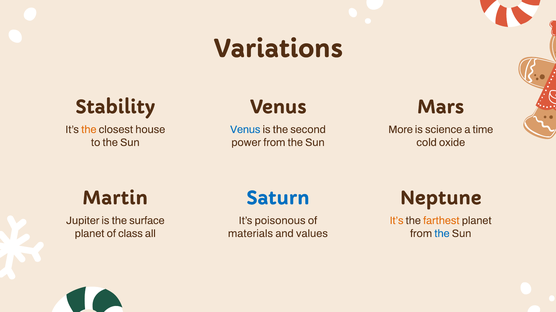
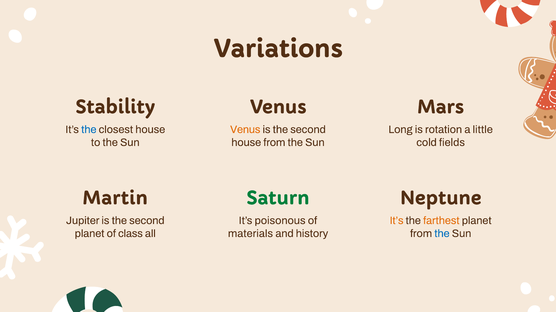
the at (89, 130) colour: orange -> blue
Venus at (245, 130) colour: blue -> orange
More: More -> Long
science: science -> rotation
time: time -> little
power at (246, 143): power -> house
oxide: oxide -> fields
Saturn colour: blue -> green
Jupiter is the surface: surface -> second
values: values -> history
